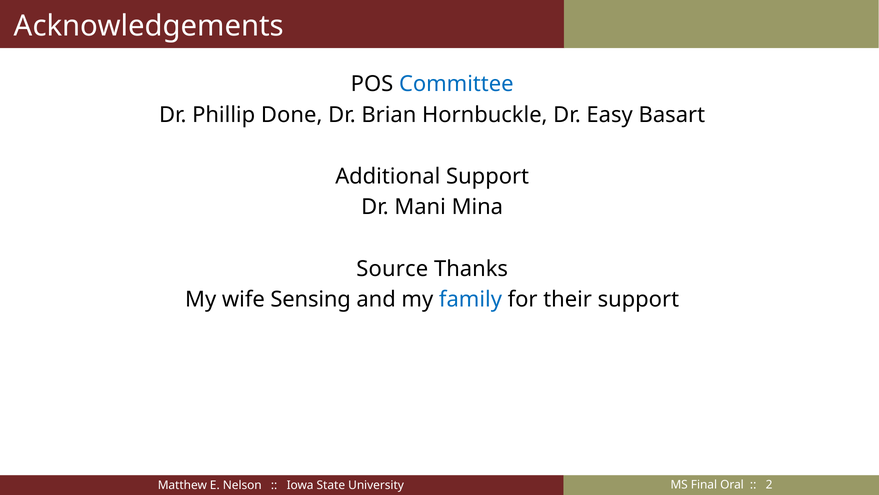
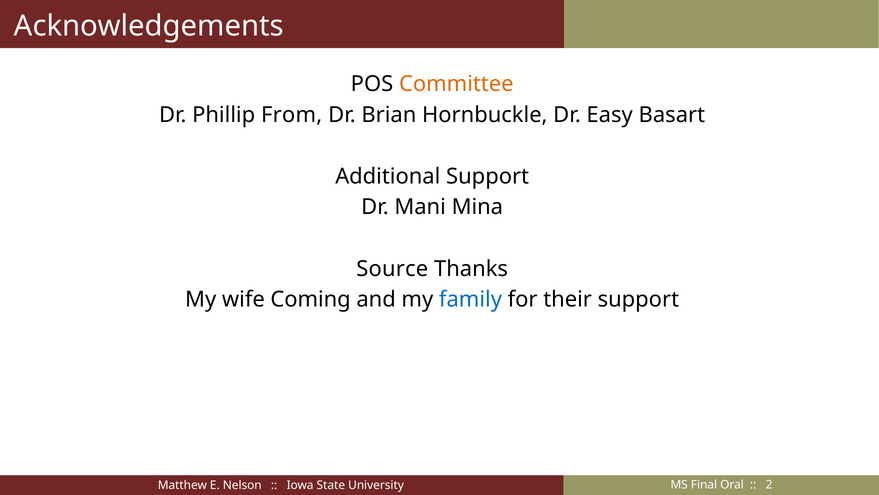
Committee colour: blue -> orange
Done: Done -> From
Sensing: Sensing -> Coming
